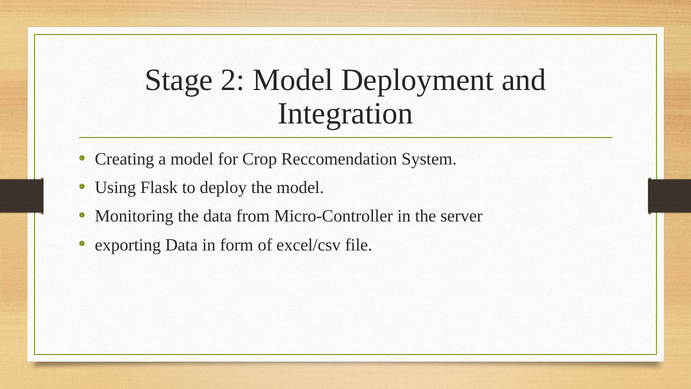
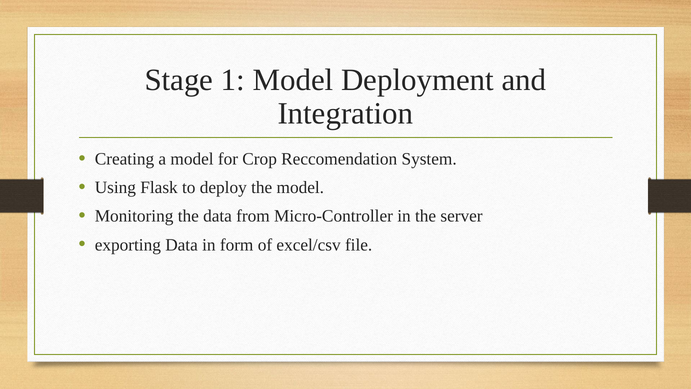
2: 2 -> 1
